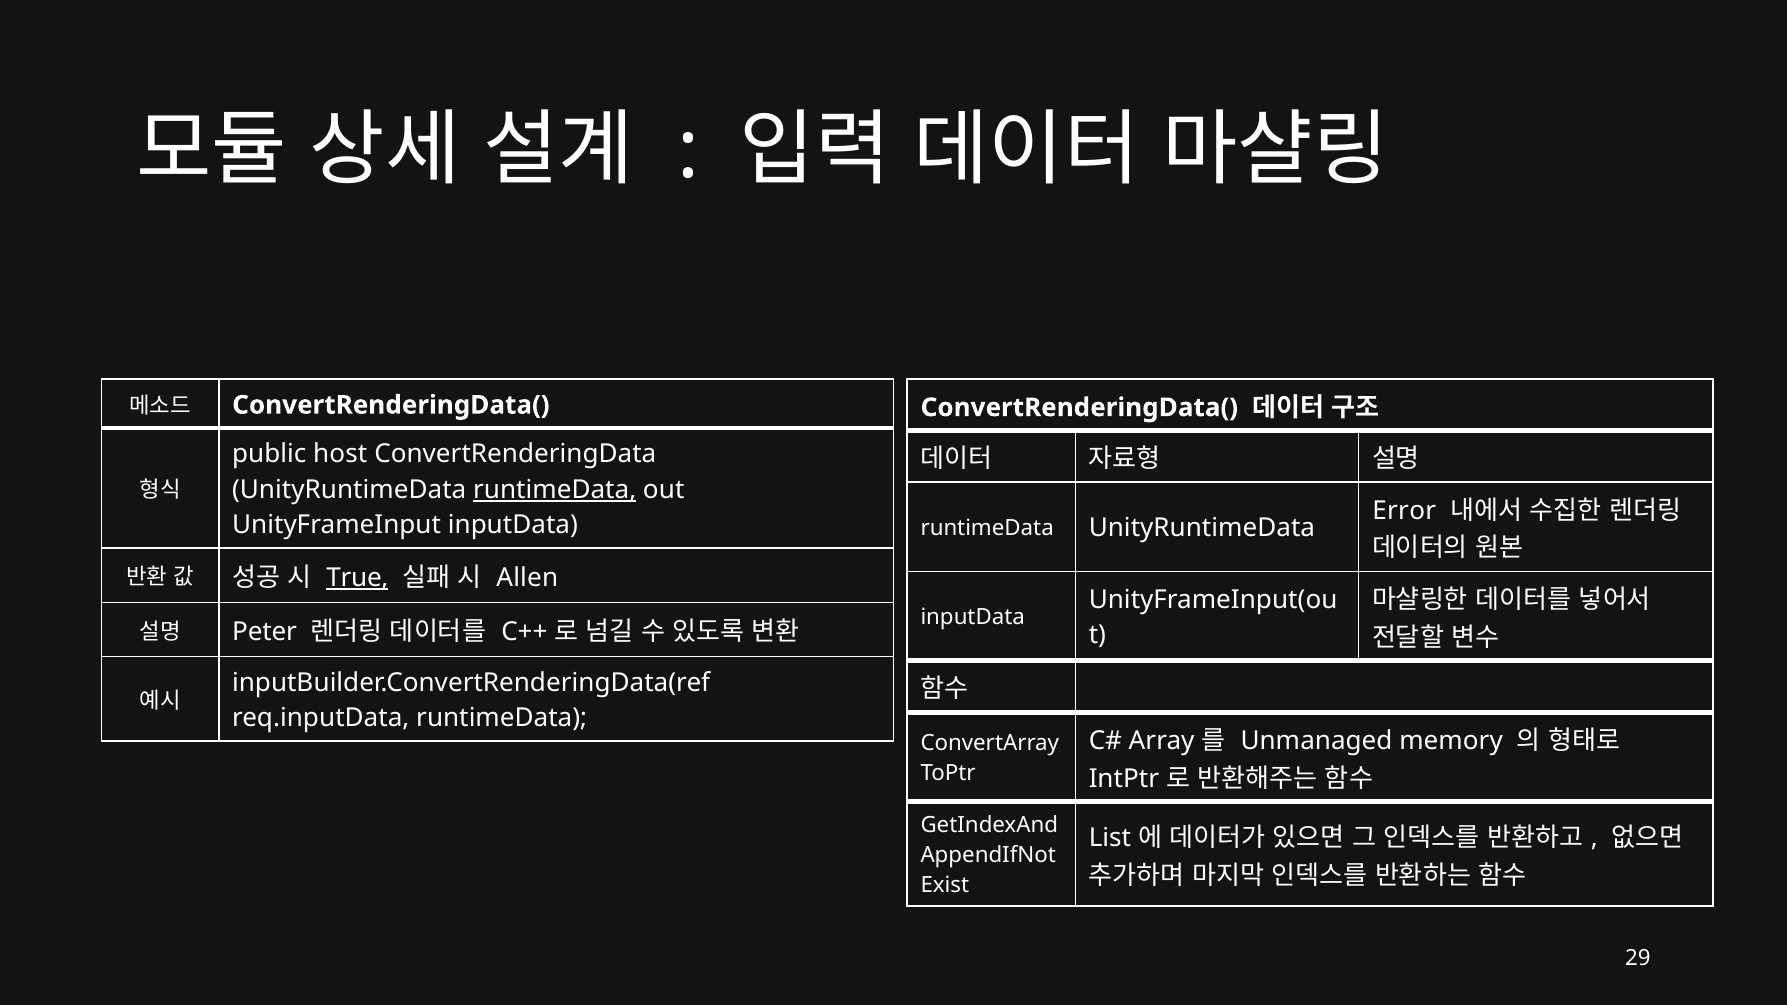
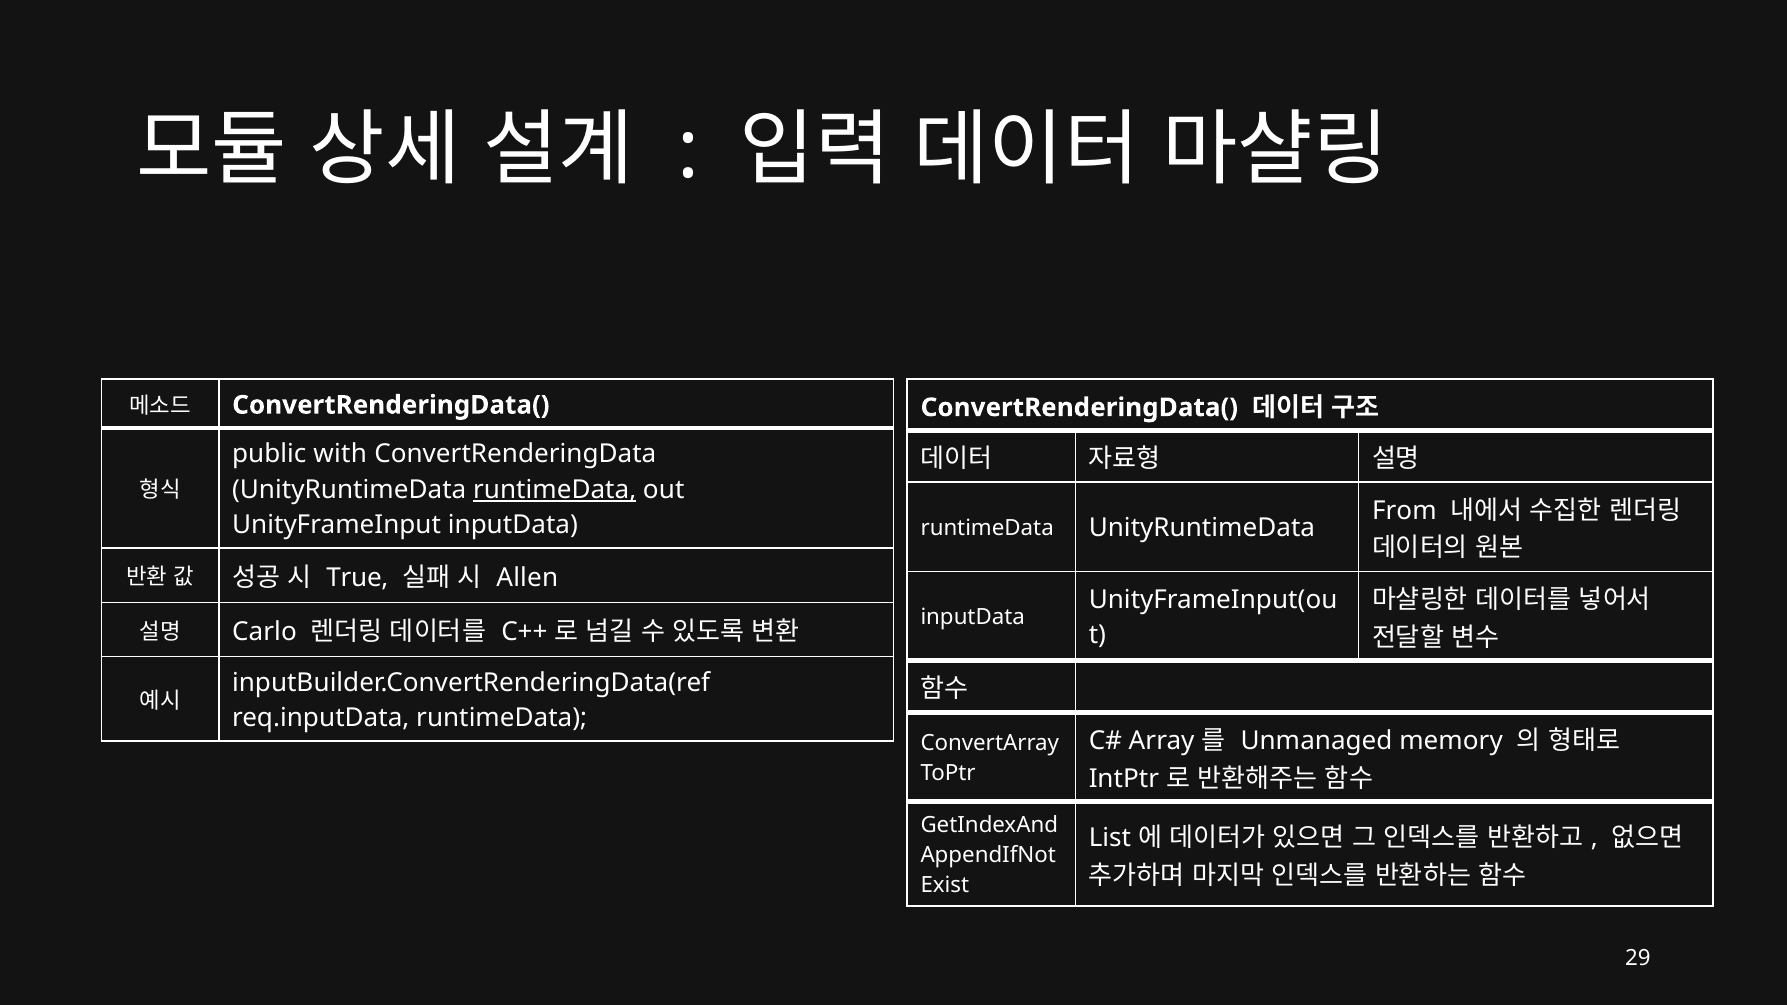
host: host -> with
Error: Error -> From
True underline: present -> none
Peter: Peter -> Carlo
